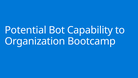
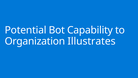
Bootcamp: Bootcamp -> Illustrates
